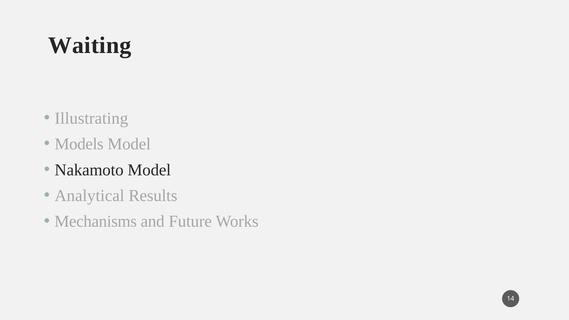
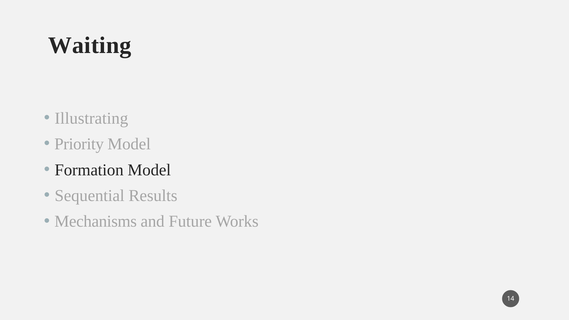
Models: Models -> Priority
Nakamoto: Nakamoto -> Formation
Analytical: Analytical -> Sequential
